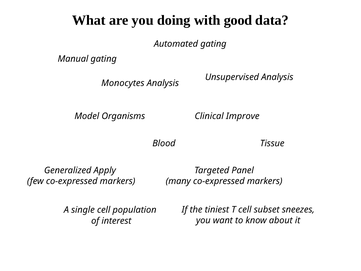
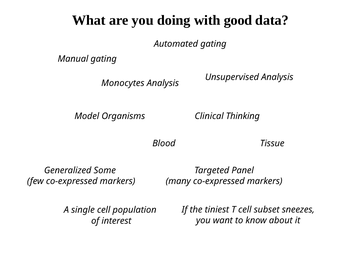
Improve: Improve -> Thinking
Apply: Apply -> Some
